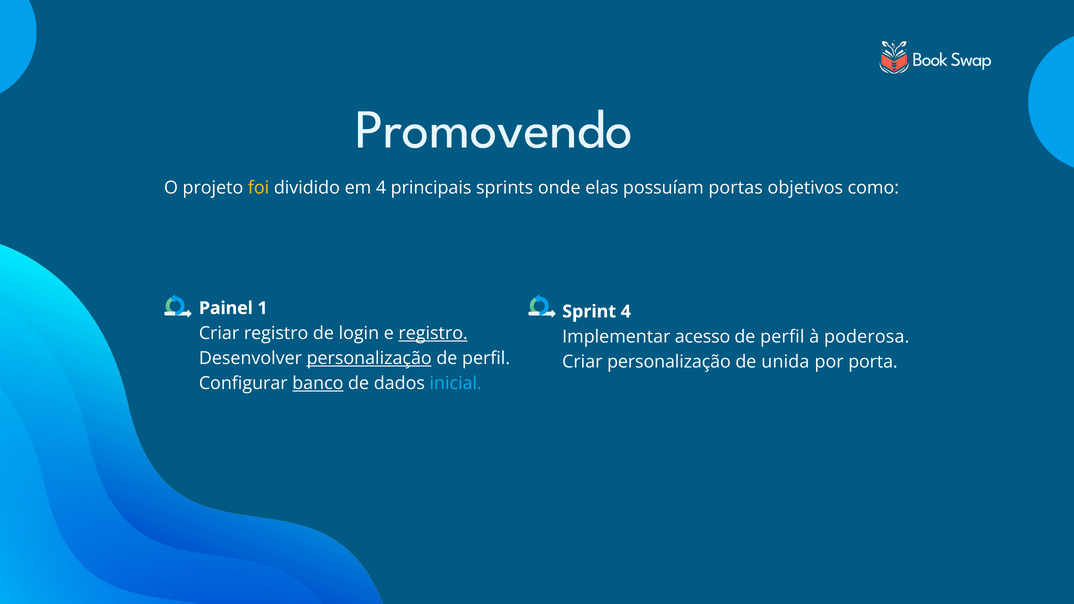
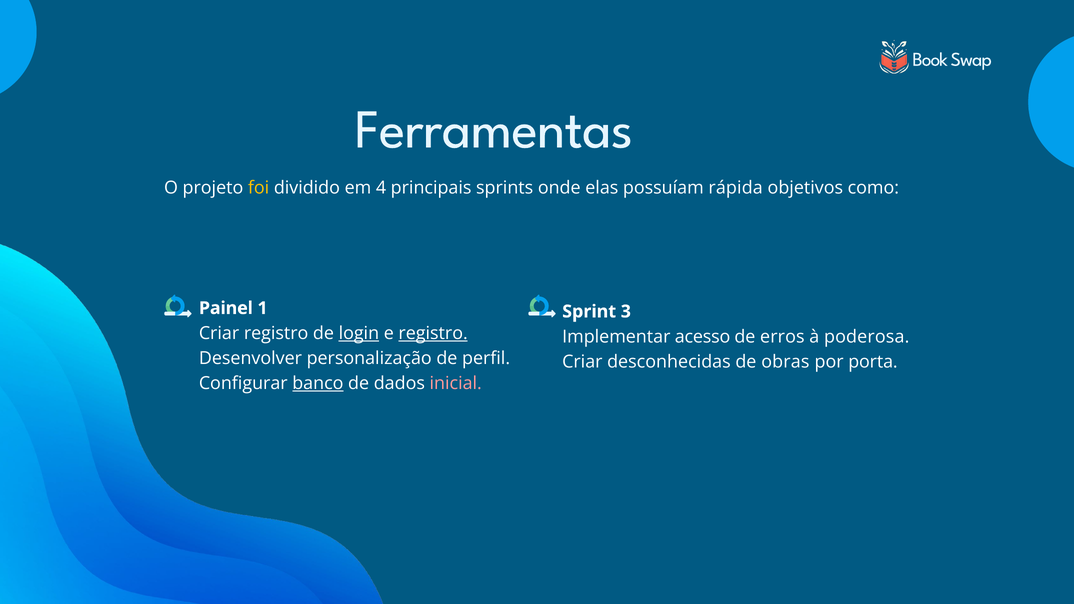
Promovendo: Promovendo -> Ferramentas
portas: portas -> rápida
Sprint 4: 4 -> 3
login underline: none -> present
perfil at (782, 337): perfil -> erros
personalização at (369, 358) underline: present -> none
Criar personalização: personalização -> desconhecidas
unida: unida -> obras
inicial colour: light blue -> pink
